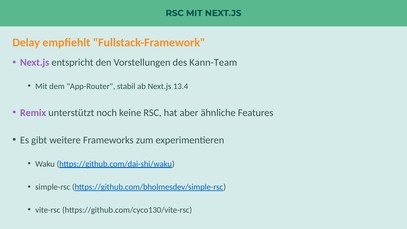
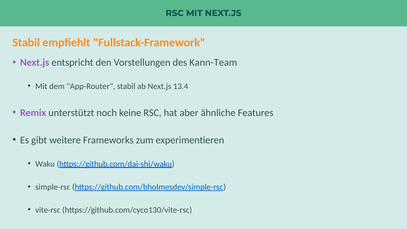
Delay at (26, 43): Delay -> Stabil
